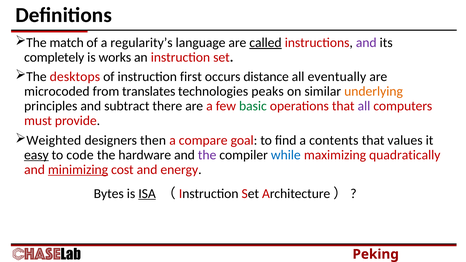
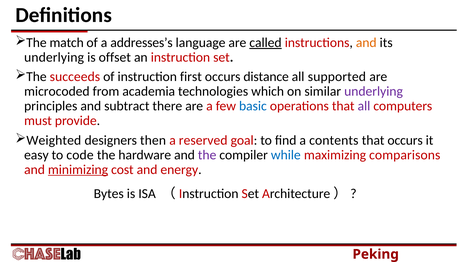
regularity’s: regularity’s -> addresses’s
and at (366, 43) colour: purple -> orange
completely at (54, 57): completely -> underlying
works: works -> offset
desktops: desktops -> succeeds
eventually: eventually -> supported
translates: translates -> academia
peaks: peaks -> which
underlying at (374, 91) colour: orange -> purple
basic colour: green -> blue
compare: compare -> reserved
that values: values -> occurs
easy underline: present -> none
quadratically: quadratically -> comparisons
ISA underline: present -> none
